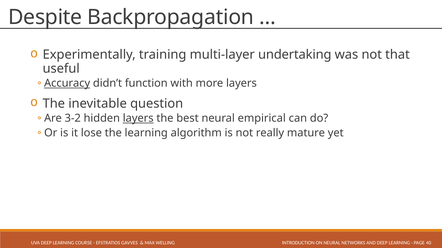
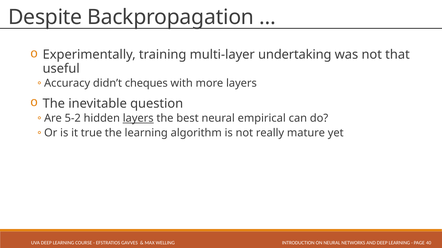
Accuracy underline: present -> none
function: function -> cheques
3-2: 3-2 -> 5-2
lose: lose -> true
